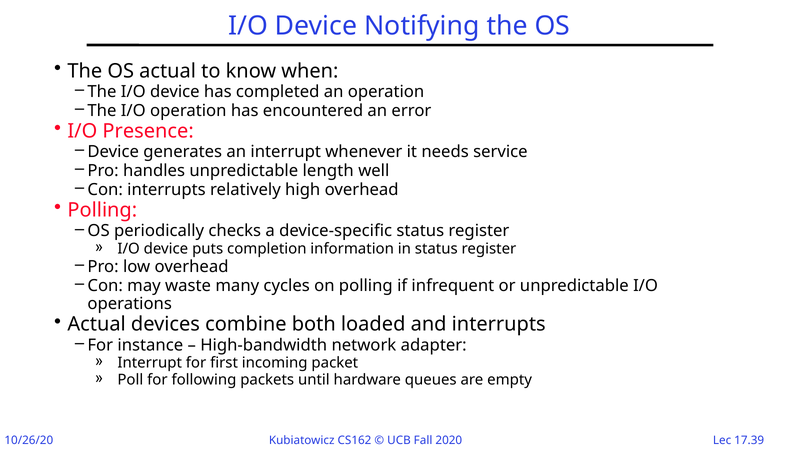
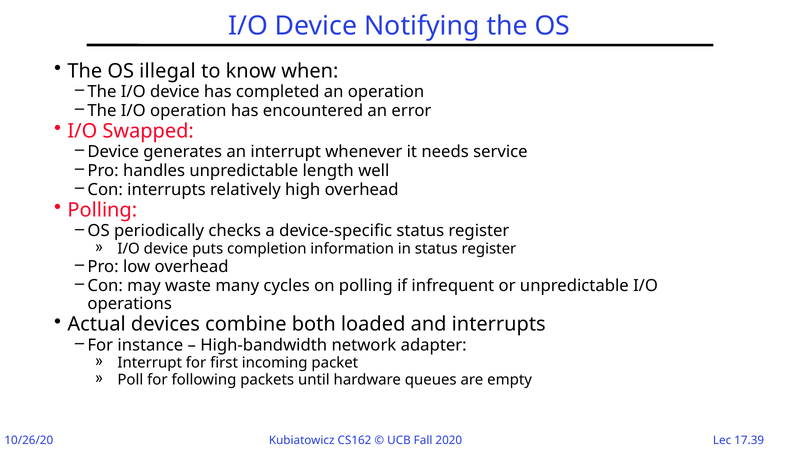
OS actual: actual -> illegal
Presence: Presence -> Swapped
